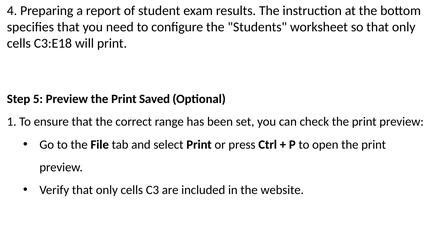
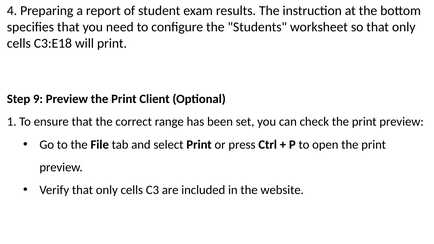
5: 5 -> 9
Saved: Saved -> Client
